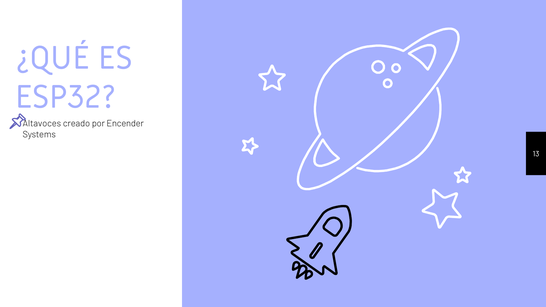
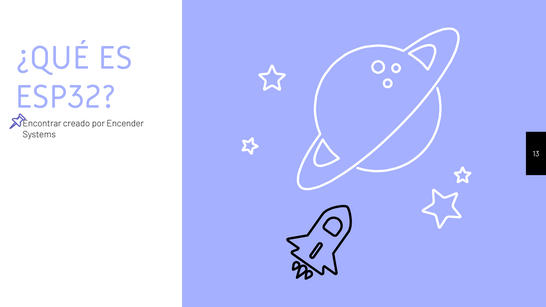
Altavoces: Altavoces -> Encontrar
